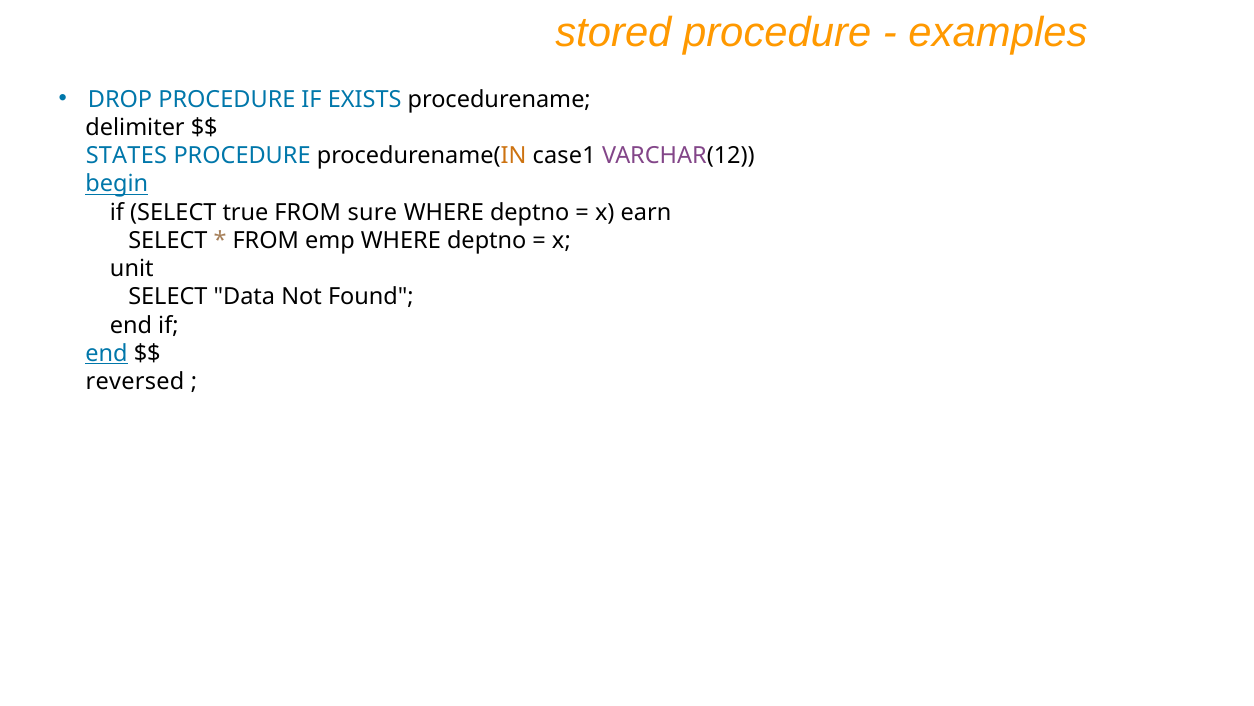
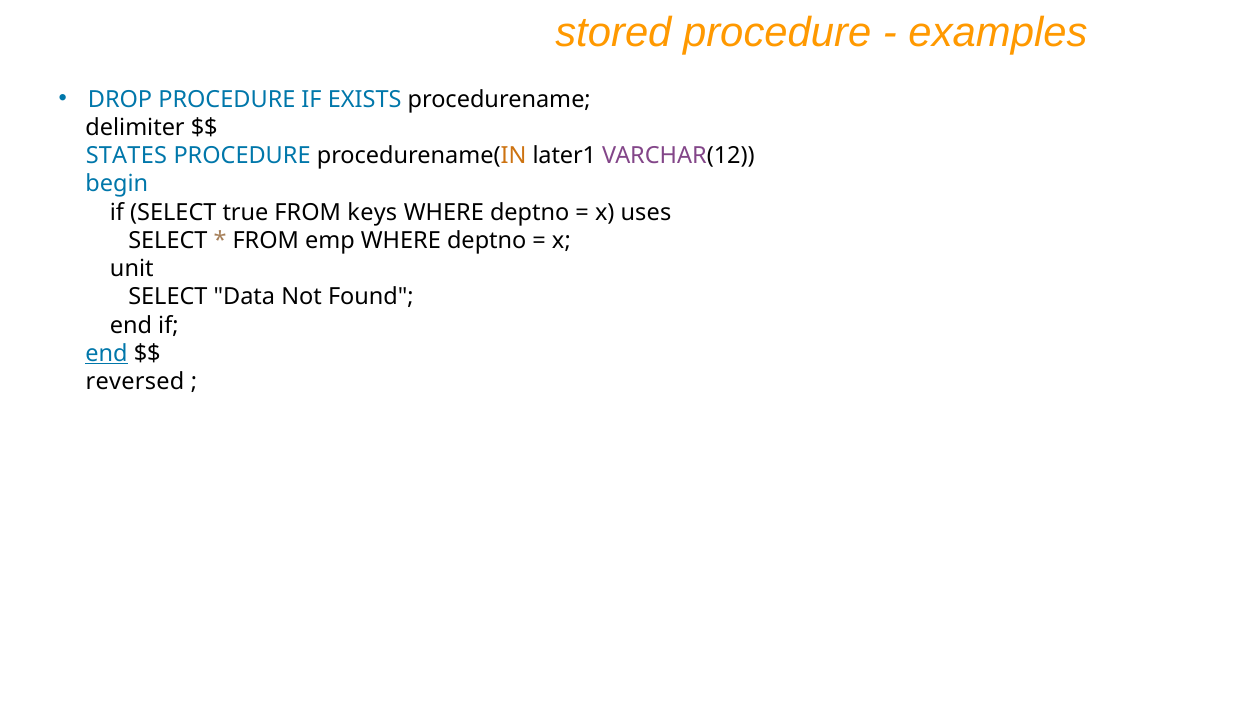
case1: case1 -> later1
begin underline: present -> none
sure: sure -> keys
earn: earn -> uses
